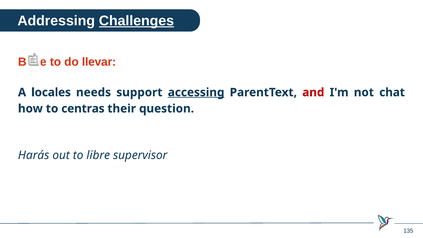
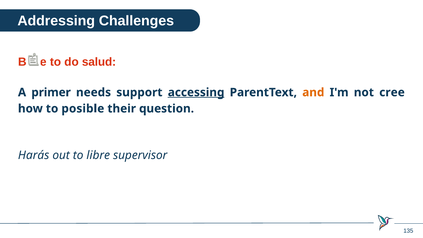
Challenges underline: present -> none
llevar: llevar -> salud
locales: locales -> primer
and colour: red -> orange
chat: chat -> cree
centras: centras -> posible
